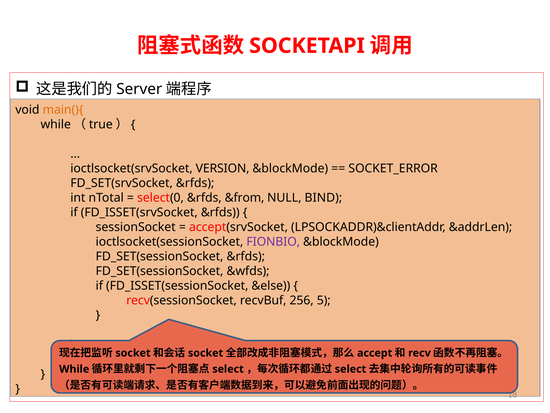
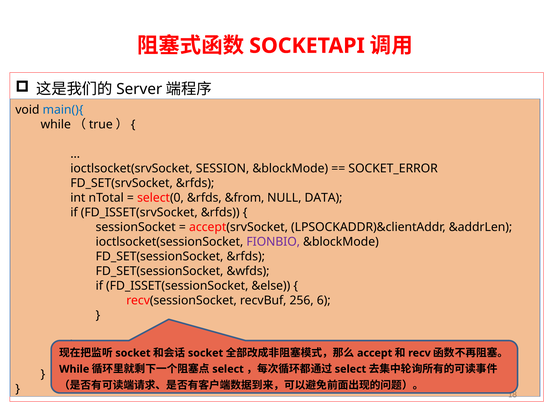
main(){ colour: orange -> blue
VERSION: VERSION -> SESSION
BIND: BIND -> DATA
5: 5 -> 6
